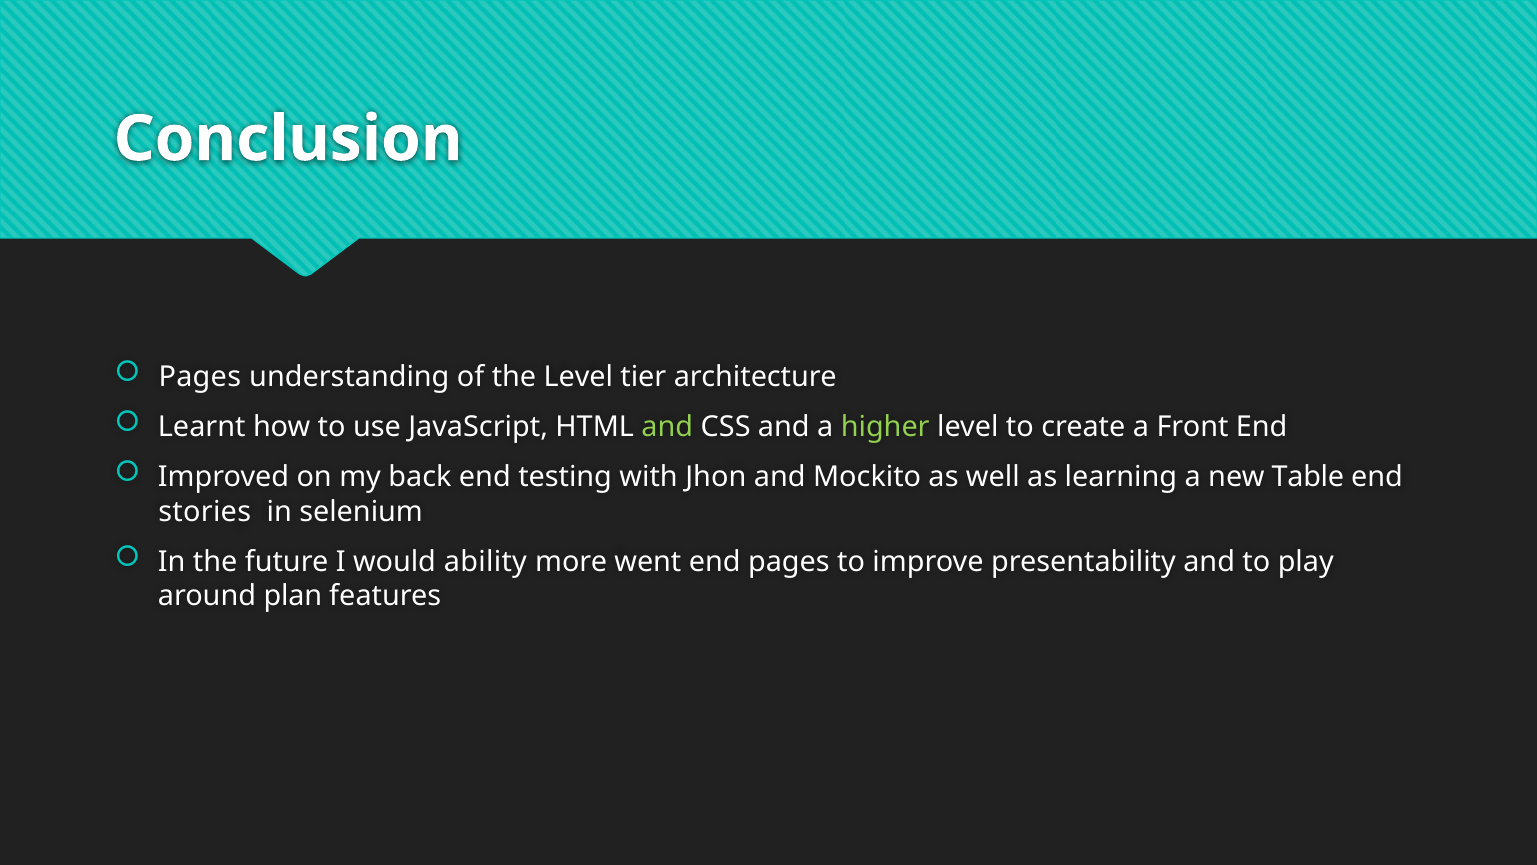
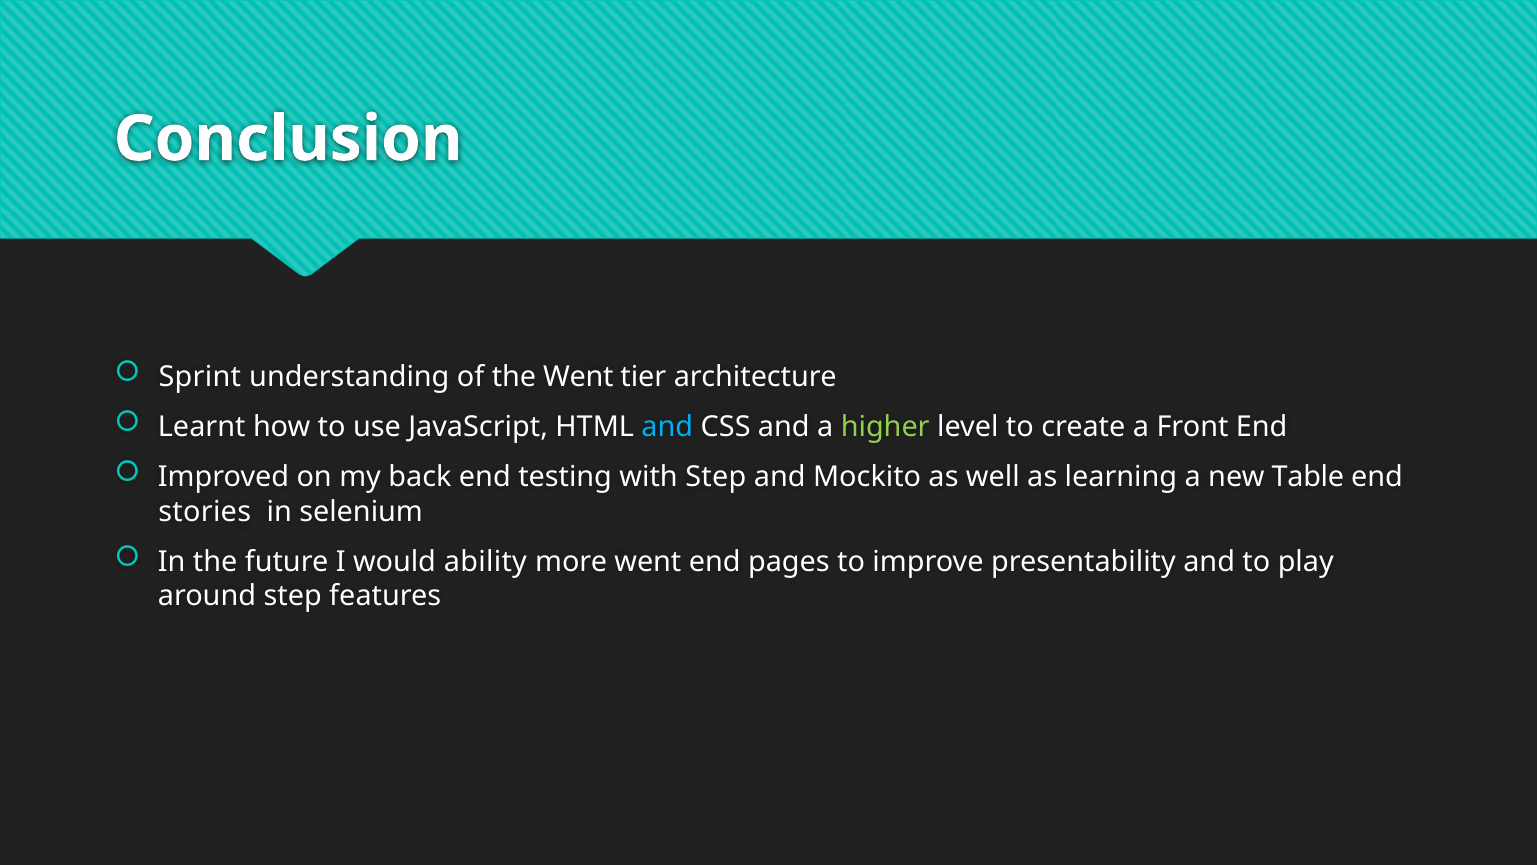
Pages at (200, 377): Pages -> Sprint
the Level: Level -> Went
and at (667, 427) colour: light green -> light blue
with Jhon: Jhon -> Step
around plan: plan -> step
